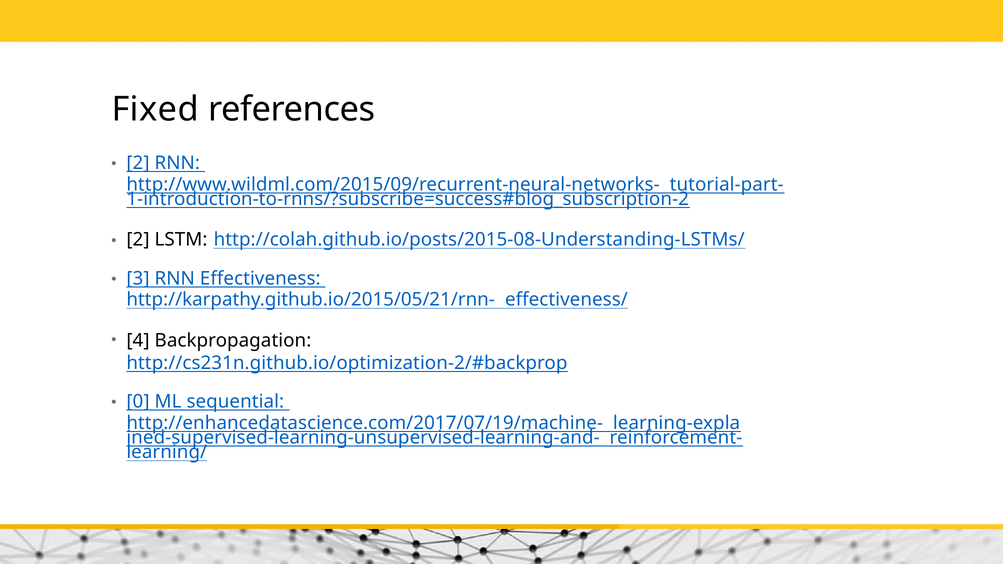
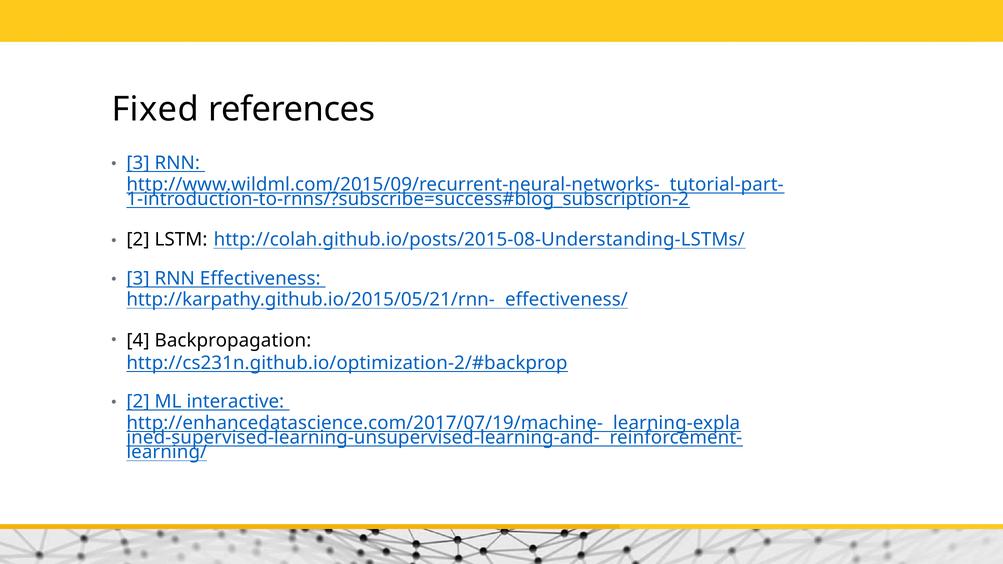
2 at (138, 163): 2 -> 3
0 at (138, 402): 0 -> 2
sequential: sequential -> interactive
